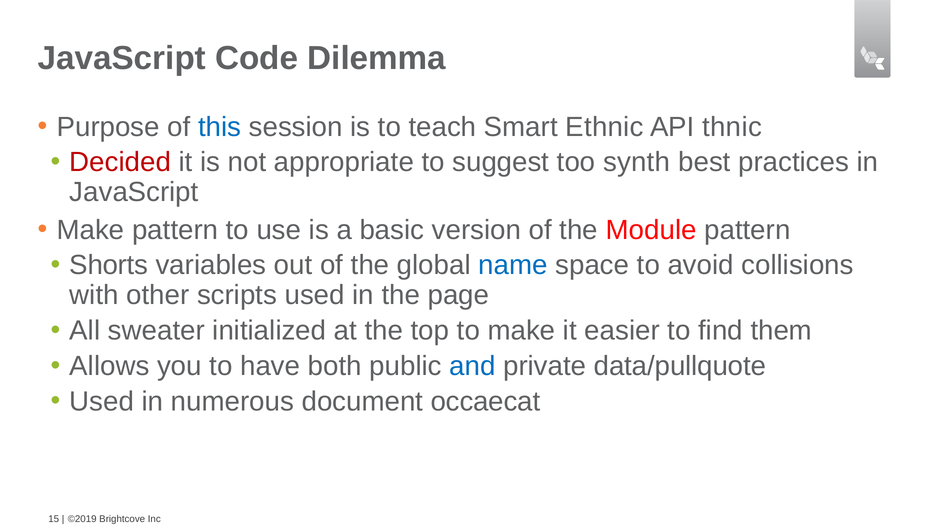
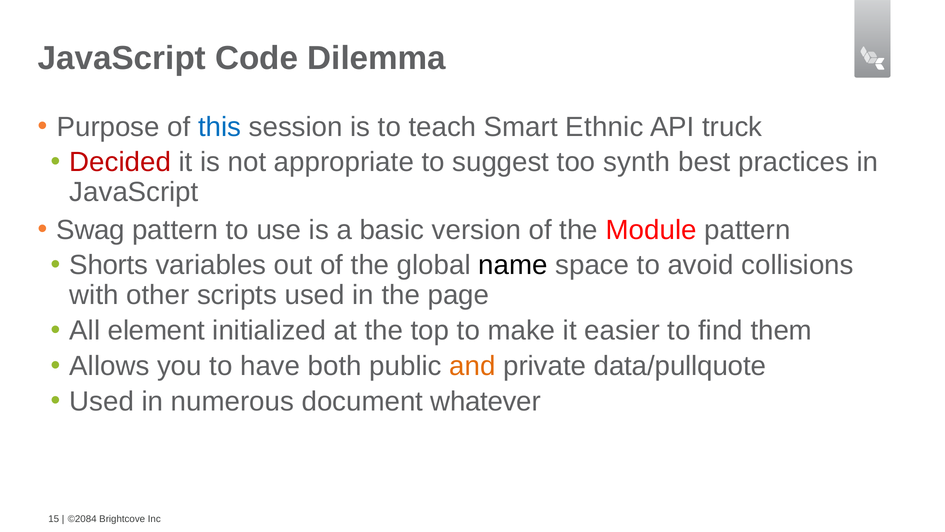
thnic: thnic -> truck
Make at (91, 230): Make -> Swag
name colour: blue -> black
sweater: sweater -> element
and colour: blue -> orange
occaecat: occaecat -> whatever
©2019: ©2019 -> ©2084
